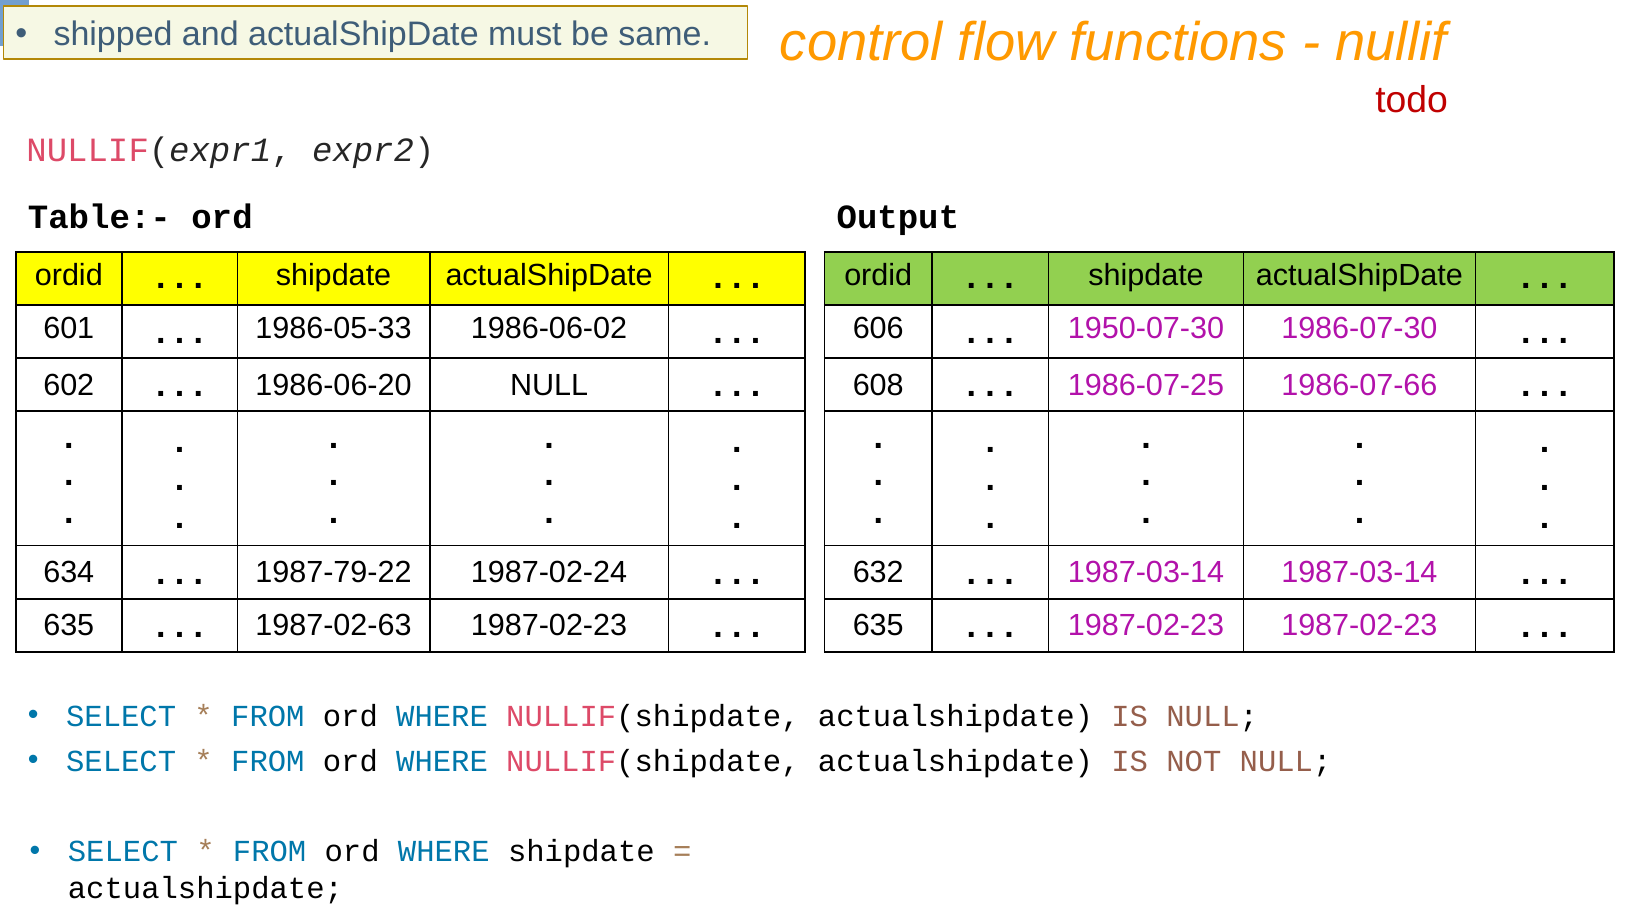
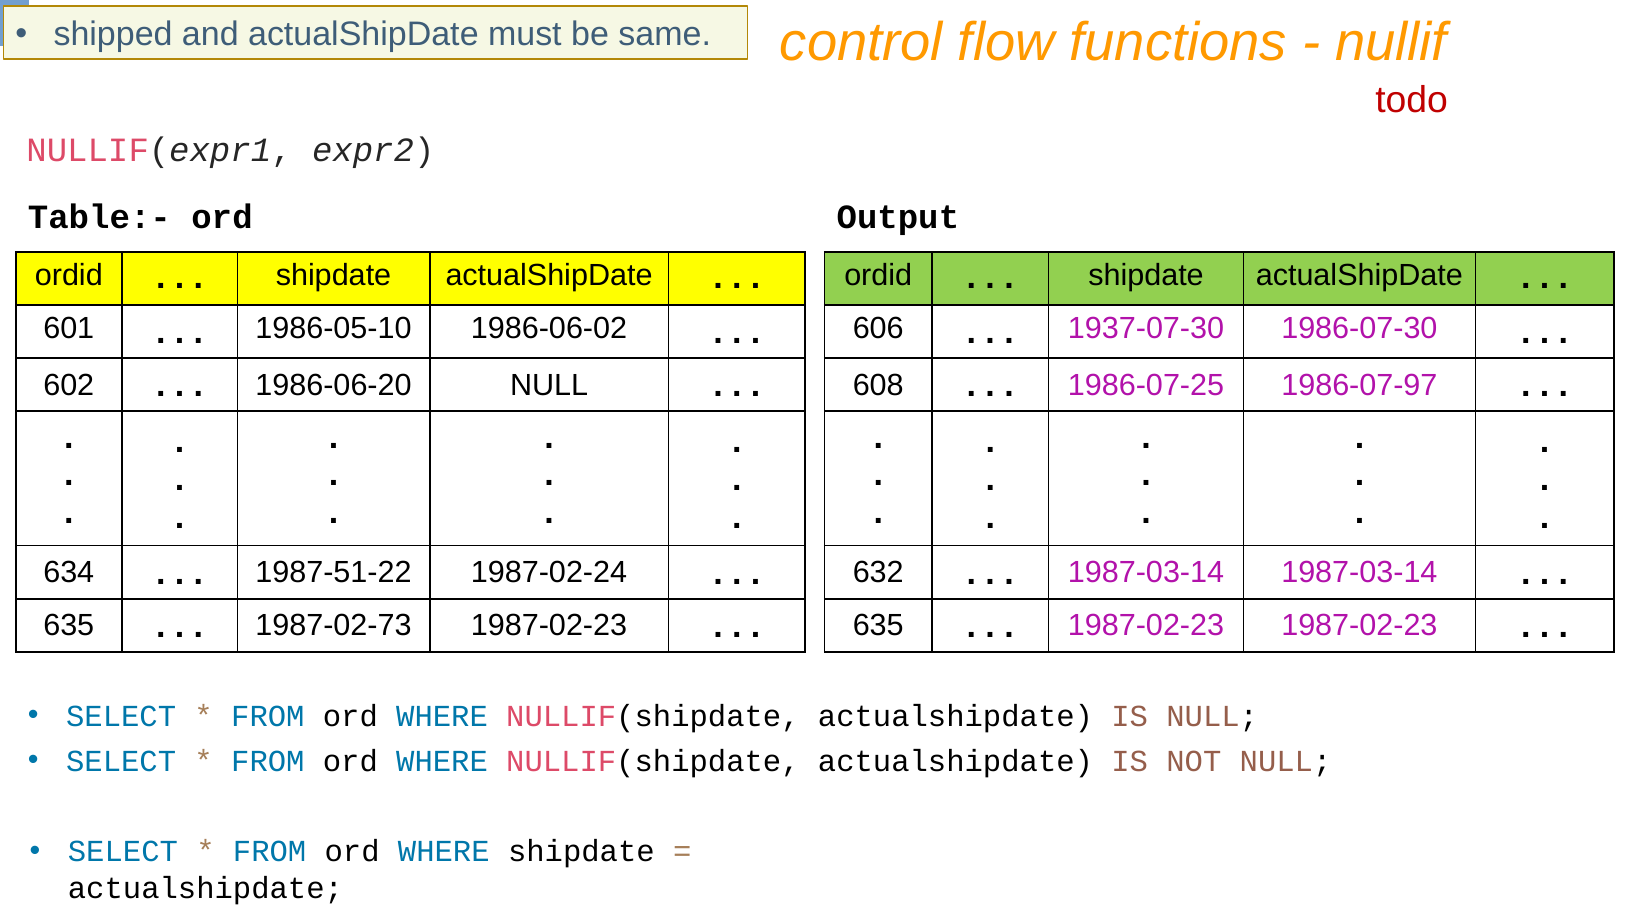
1986-05-33: 1986-05-33 -> 1986-05-10
1950-07-30: 1950-07-30 -> 1937-07-30
1986-07-66: 1986-07-66 -> 1986-07-97
1987-79-22: 1987-79-22 -> 1987-51-22
1987-02-63: 1987-02-63 -> 1987-02-73
